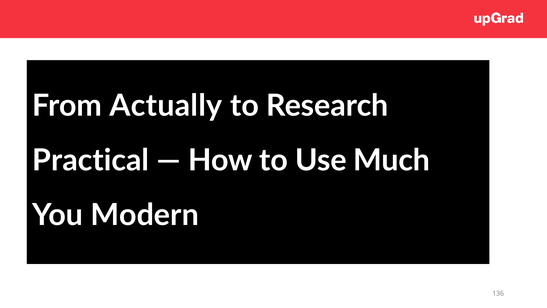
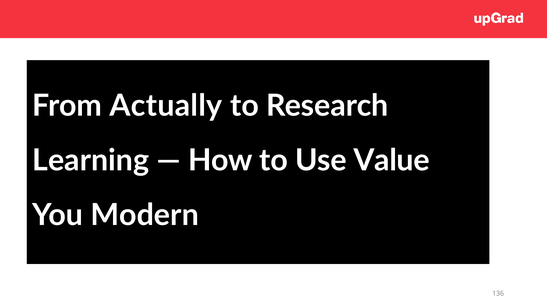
Practical: Practical -> Learning
Much: Much -> Value
